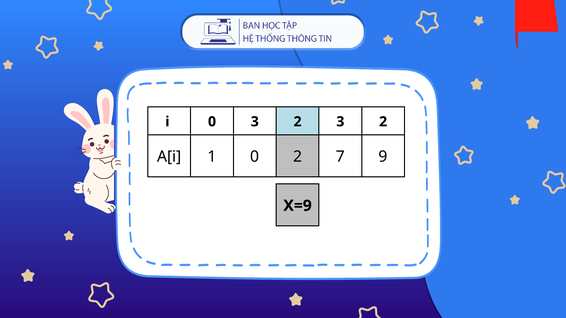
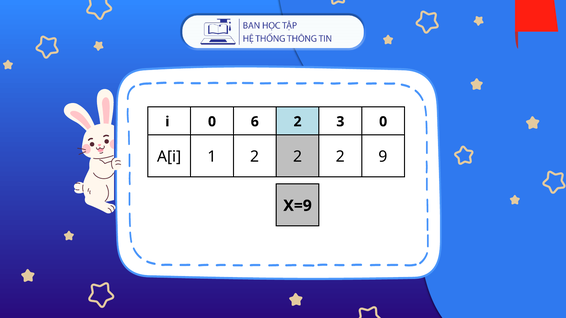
0 3: 3 -> 6
2 3 2: 2 -> 0
1 0: 0 -> 2
7 at (340, 157): 7 -> 2
